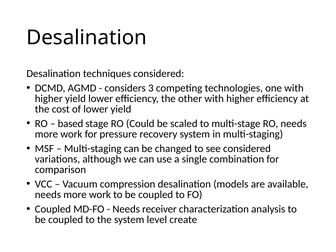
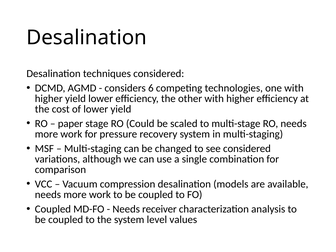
3: 3 -> 6
based: based -> paper
create: create -> values
